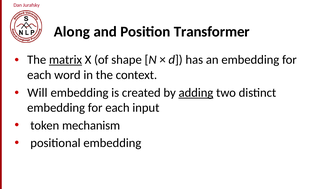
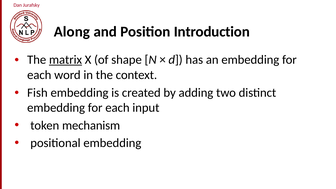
Transformer: Transformer -> Introduction
Will: Will -> Fish
adding underline: present -> none
